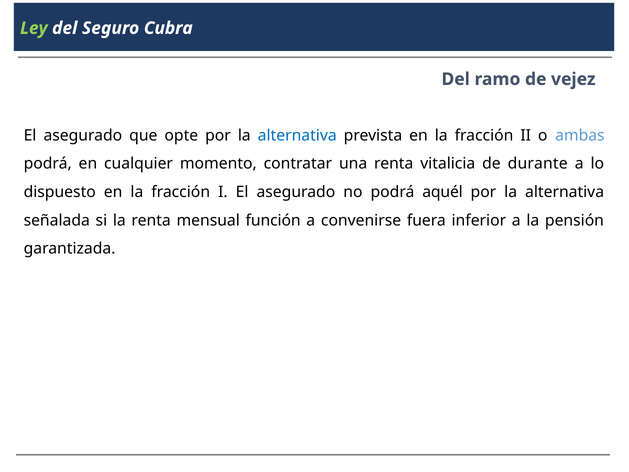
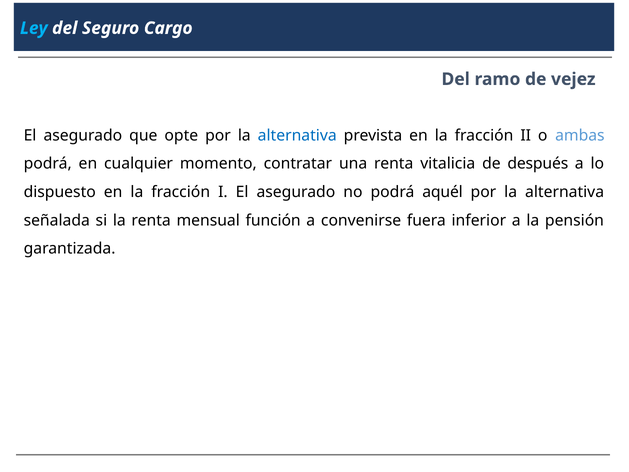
Ley colour: light green -> light blue
Cubra: Cubra -> Cargo
durante: durante -> después
